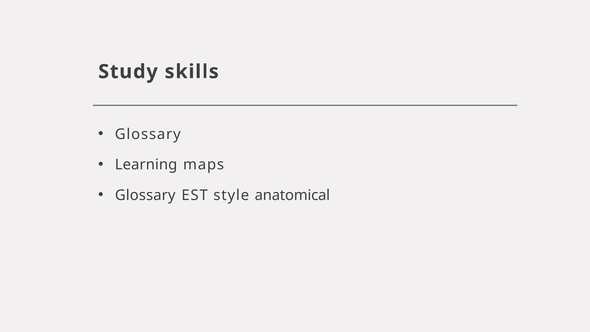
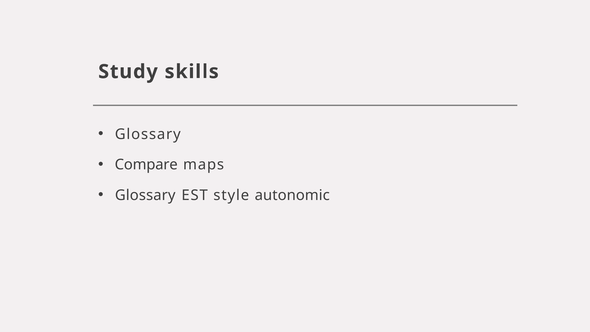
Learning: Learning -> Compare
anatomical: anatomical -> autonomic
